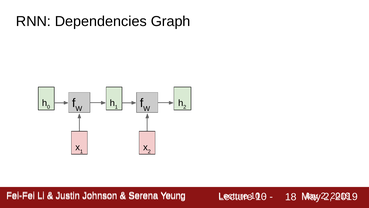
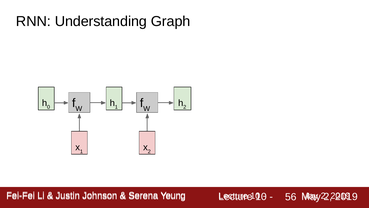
Dependencies: Dependencies -> Understanding
18: 18 -> 56
